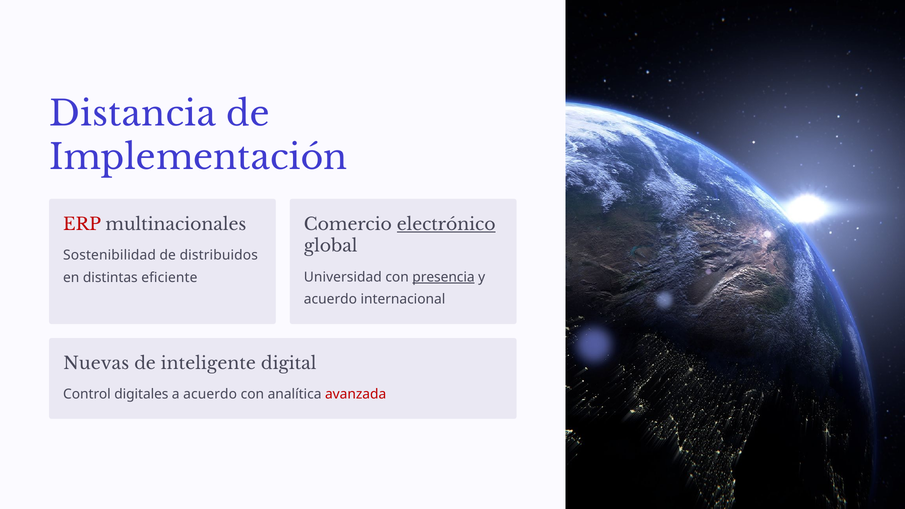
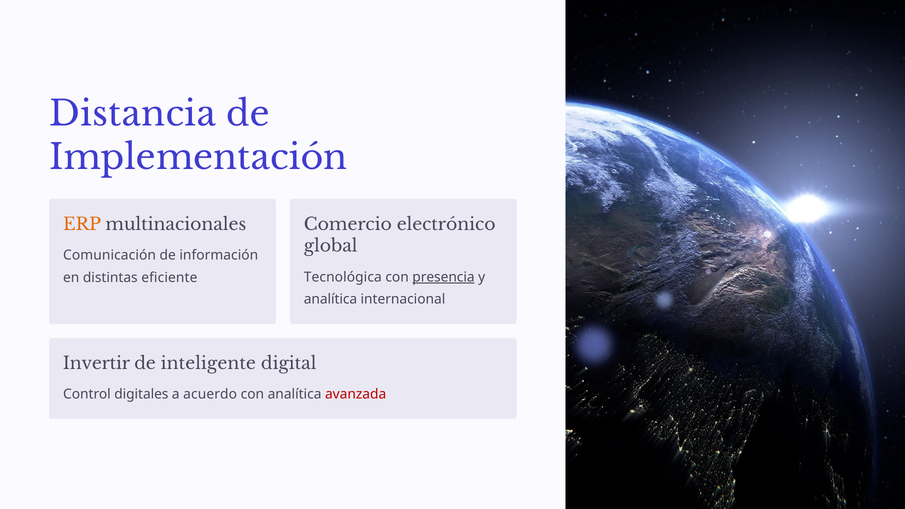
ERP colour: red -> orange
electrónico underline: present -> none
Sostenibilidad: Sostenibilidad -> Comunicación
distribuidos: distribuidos -> información
Universidad: Universidad -> Tecnológica
acuerdo at (330, 299): acuerdo -> analítica
Nuevas: Nuevas -> Invertir
